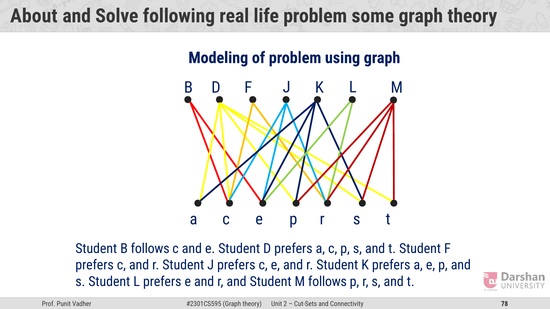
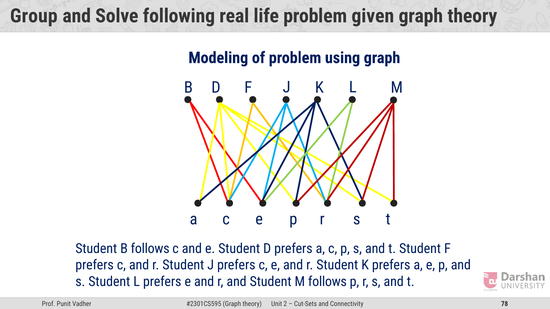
About: About -> Group
some: some -> given
